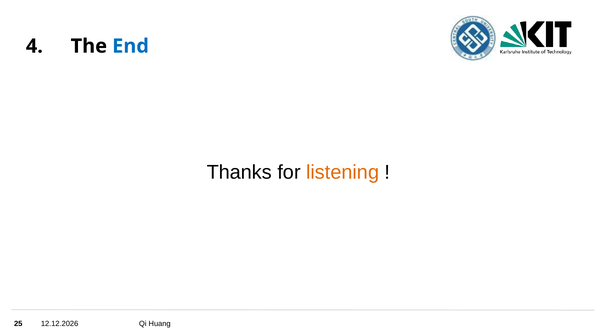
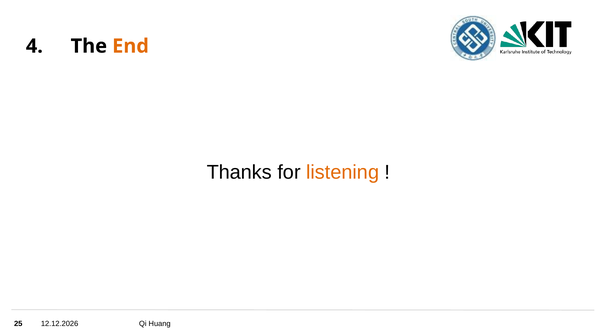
End colour: blue -> orange
